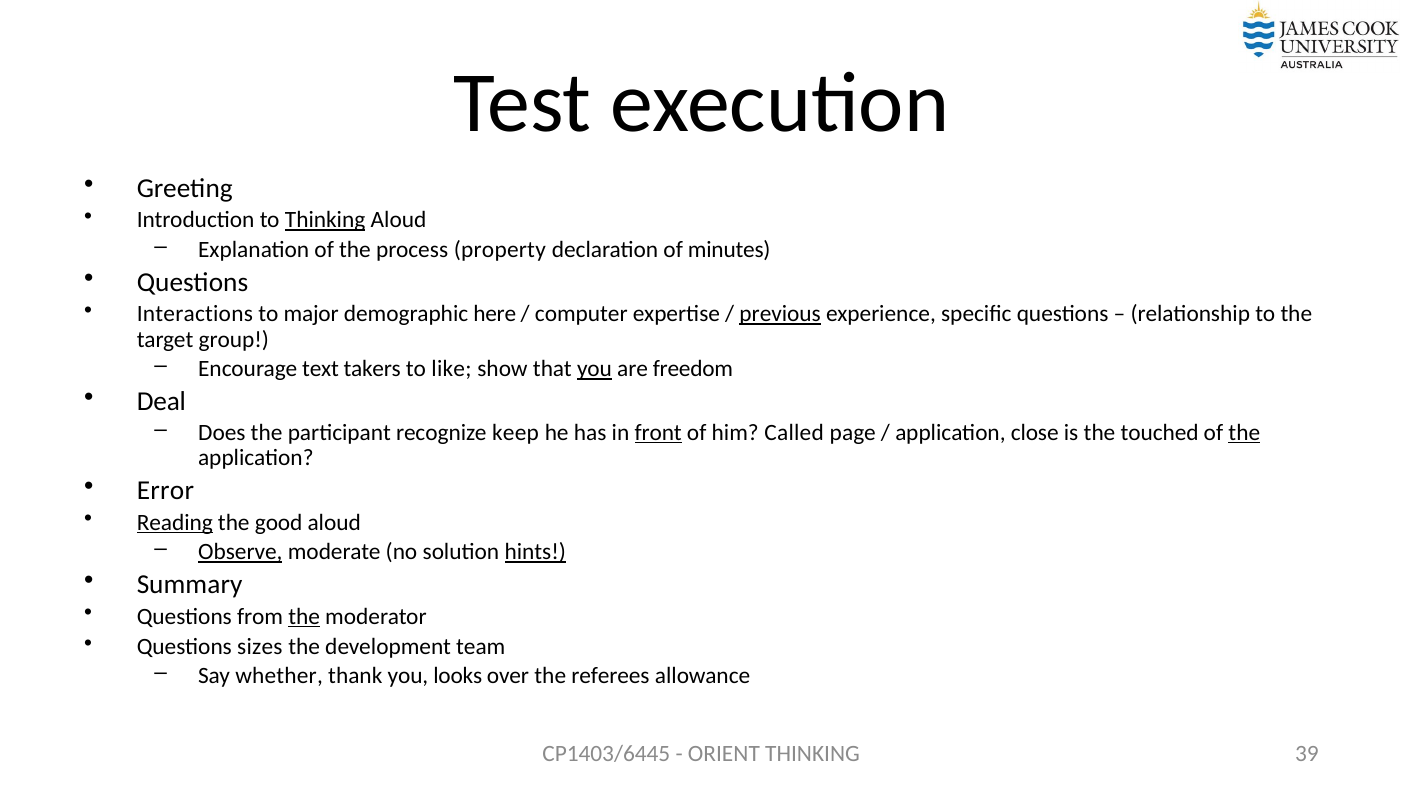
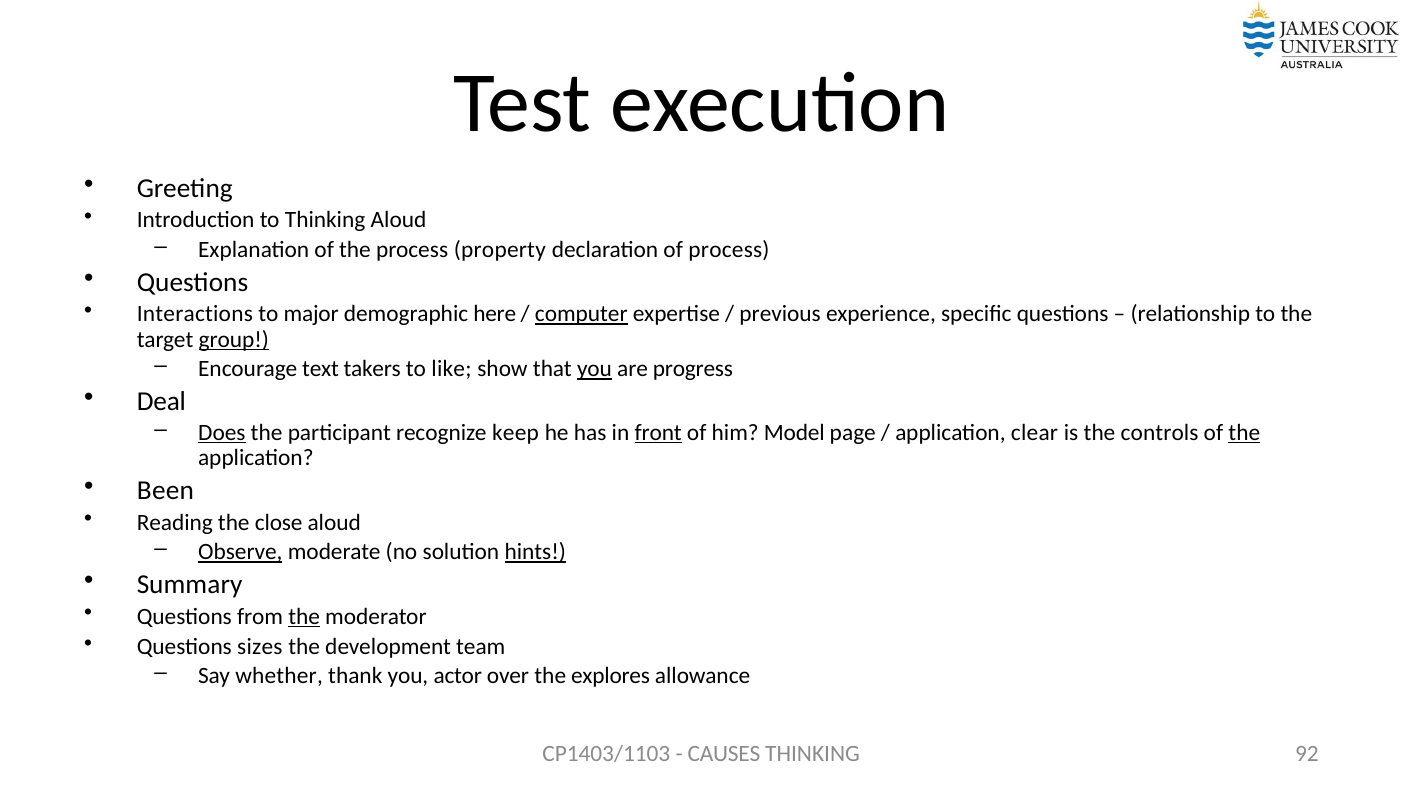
Thinking at (325, 220) underline: present -> none
of minutes: minutes -> process
computer underline: none -> present
previous underline: present -> none
group underline: none -> present
freedom: freedom -> progress
Does underline: none -> present
Called: Called -> Model
close: close -> clear
touched: touched -> controls
Error: Error -> Been
Reading underline: present -> none
good: good -> close
looks: looks -> actor
referees: referees -> explores
CP1403/6445: CP1403/6445 -> CP1403/1103
ORIENT: ORIENT -> CAUSES
39: 39 -> 92
